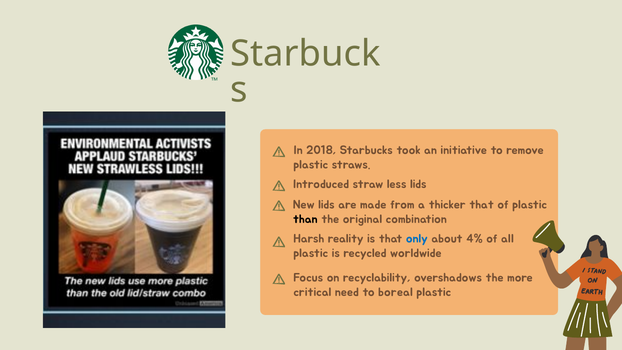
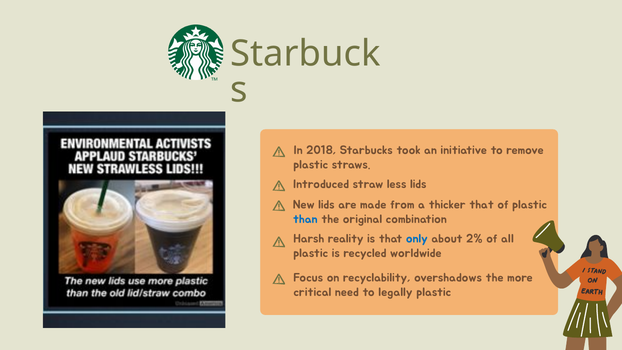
than colour: black -> blue
4%: 4% -> 2%
boreal: boreal -> legally
